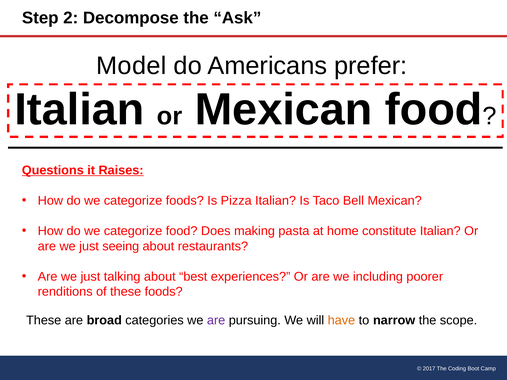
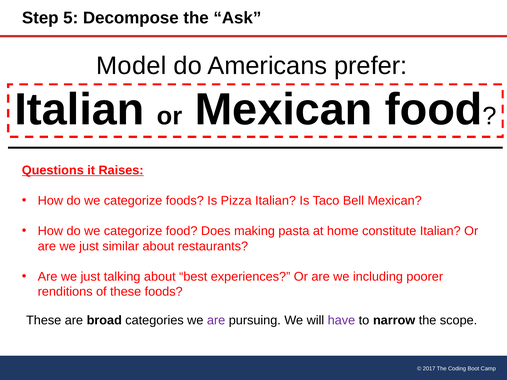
2: 2 -> 5
seeing: seeing -> similar
have colour: orange -> purple
